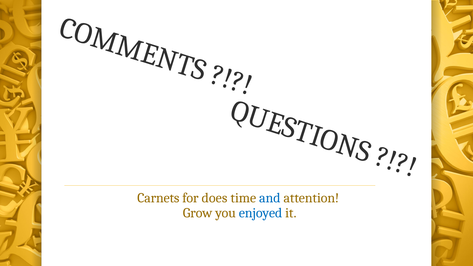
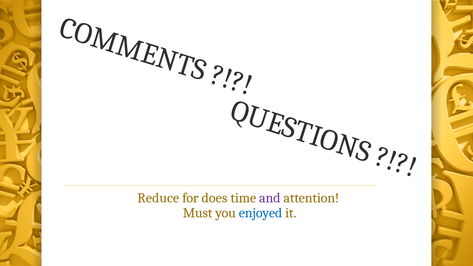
Carnets: Carnets -> Reduce
and colour: blue -> purple
Grow: Grow -> Must
